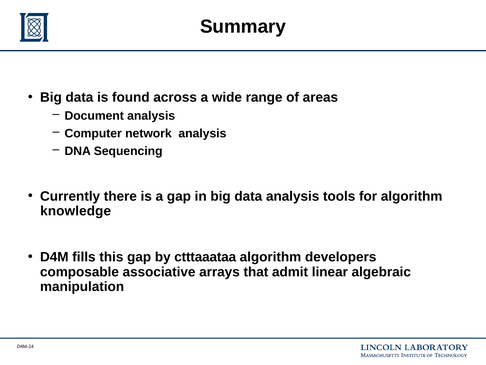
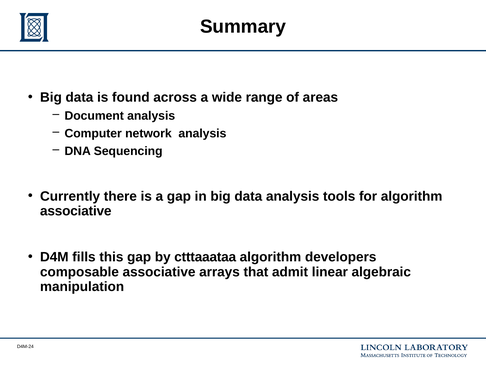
knowledge at (76, 211): knowledge -> associative
